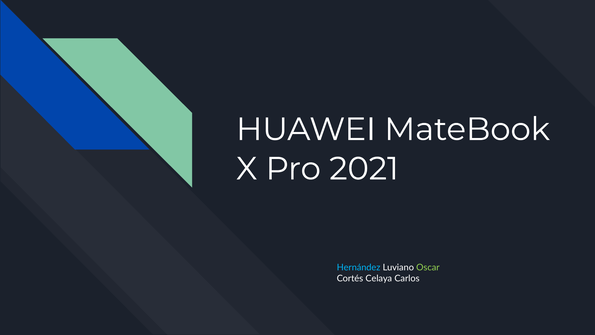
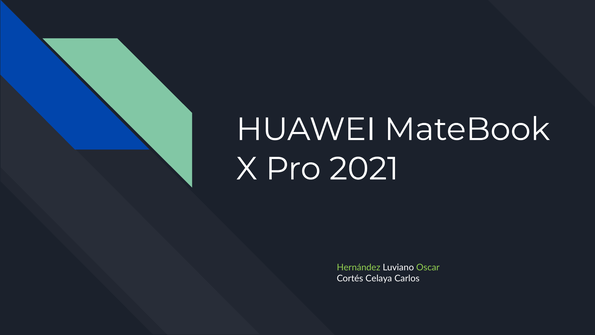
Hernández colour: light blue -> light green
